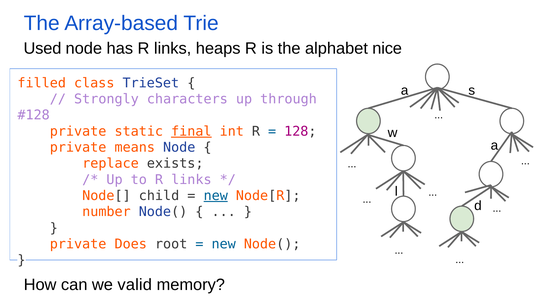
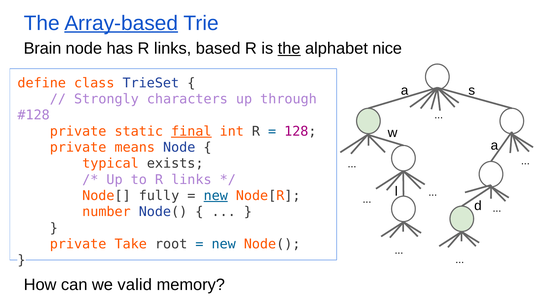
Array-based underline: none -> present
Used: Used -> Brain
heaps: heaps -> based
the at (289, 49) underline: none -> present
filled: filled -> define
replace: replace -> typical
child: child -> fully
Does: Does -> Take
